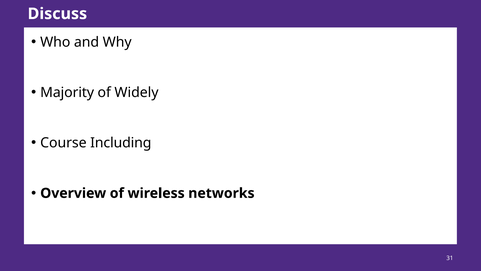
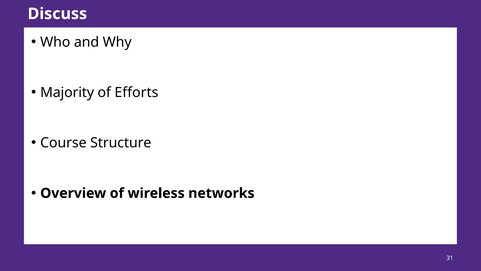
Widely: Widely -> Efforts
Including: Including -> Structure
